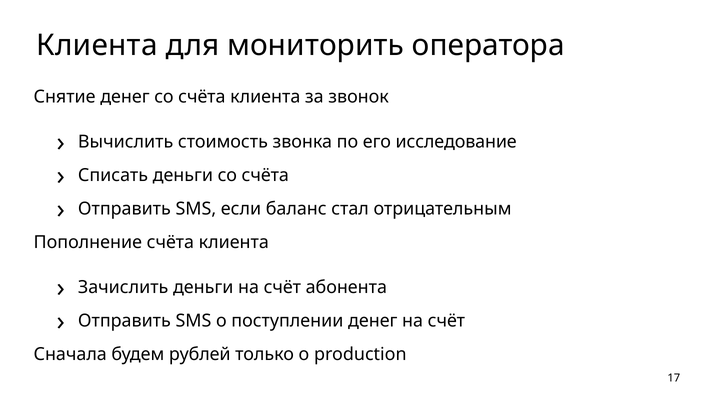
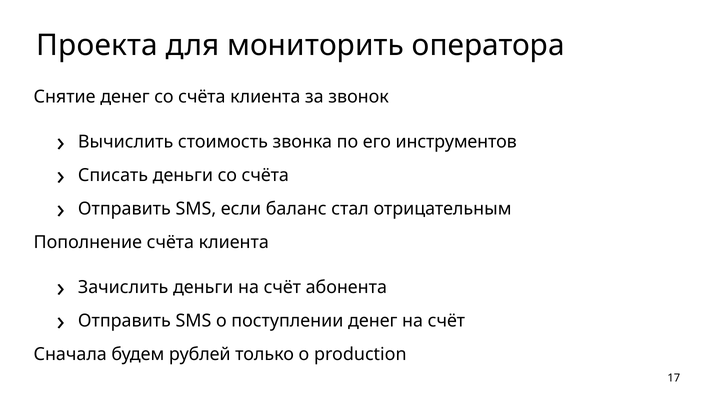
Клиента at (97, 45): Клиента -> Проекта
исследование: исследование -> инструментов
